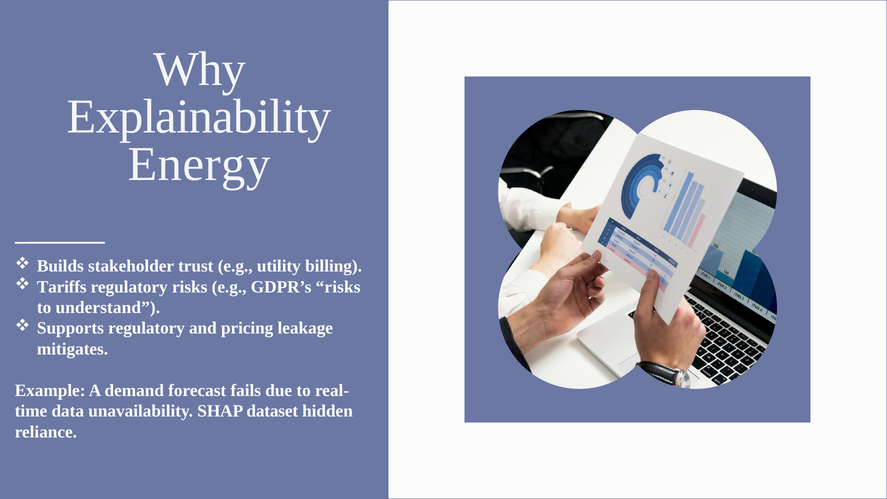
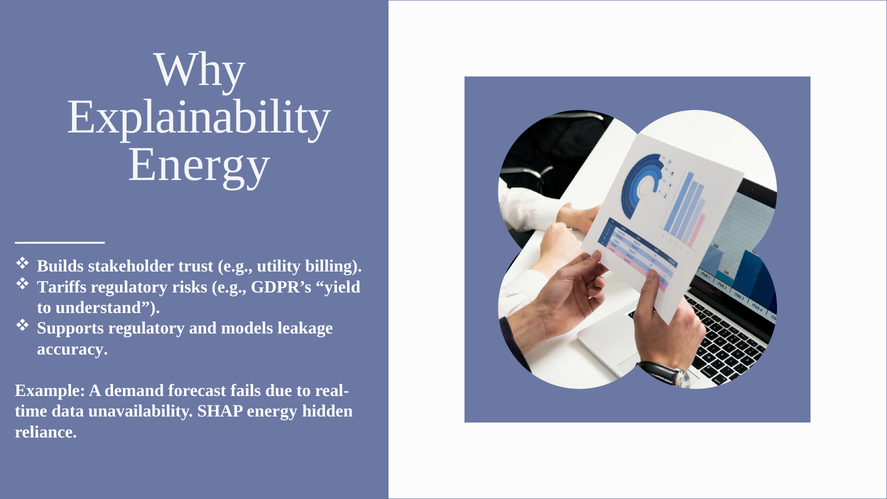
GDPR’s risks: risks -> yield
pricing: pricing -> models
mitigates: mitigates -> accuracy
SHAP dataset: dataset -> energy
